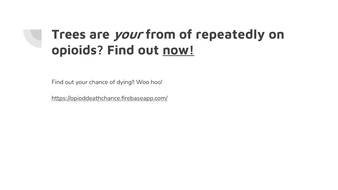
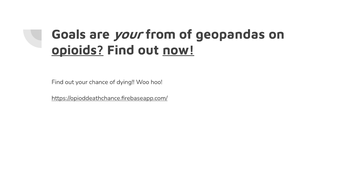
Trees: Trees -> Goals
repeatedly: repeatedly -> geopandas
opioids underline: none -> present
